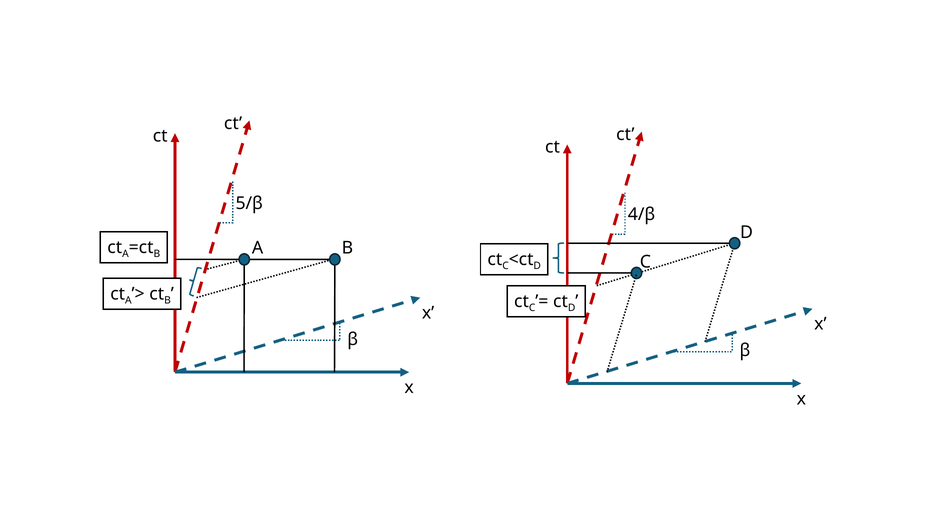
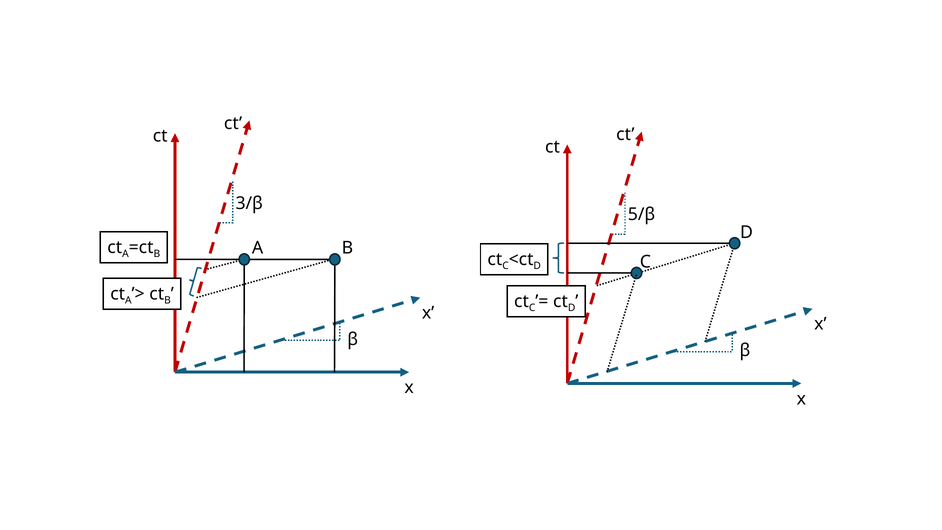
5/β: 5/β -> 3/β
4/β: 4/β -> 5/β
